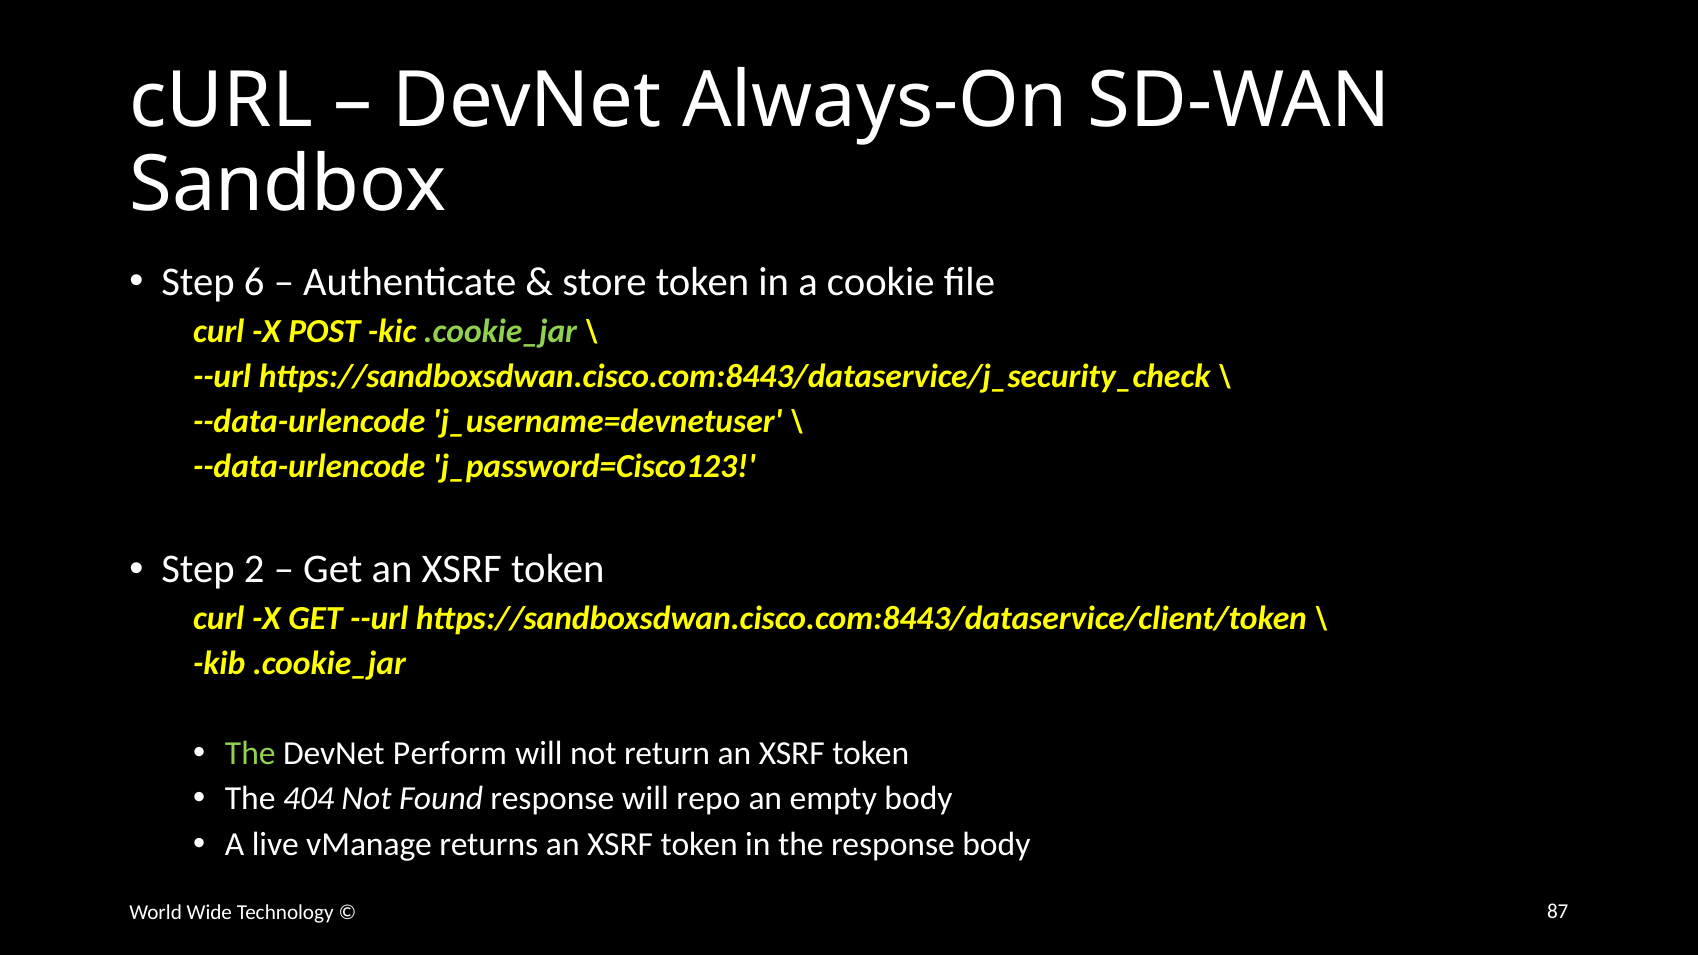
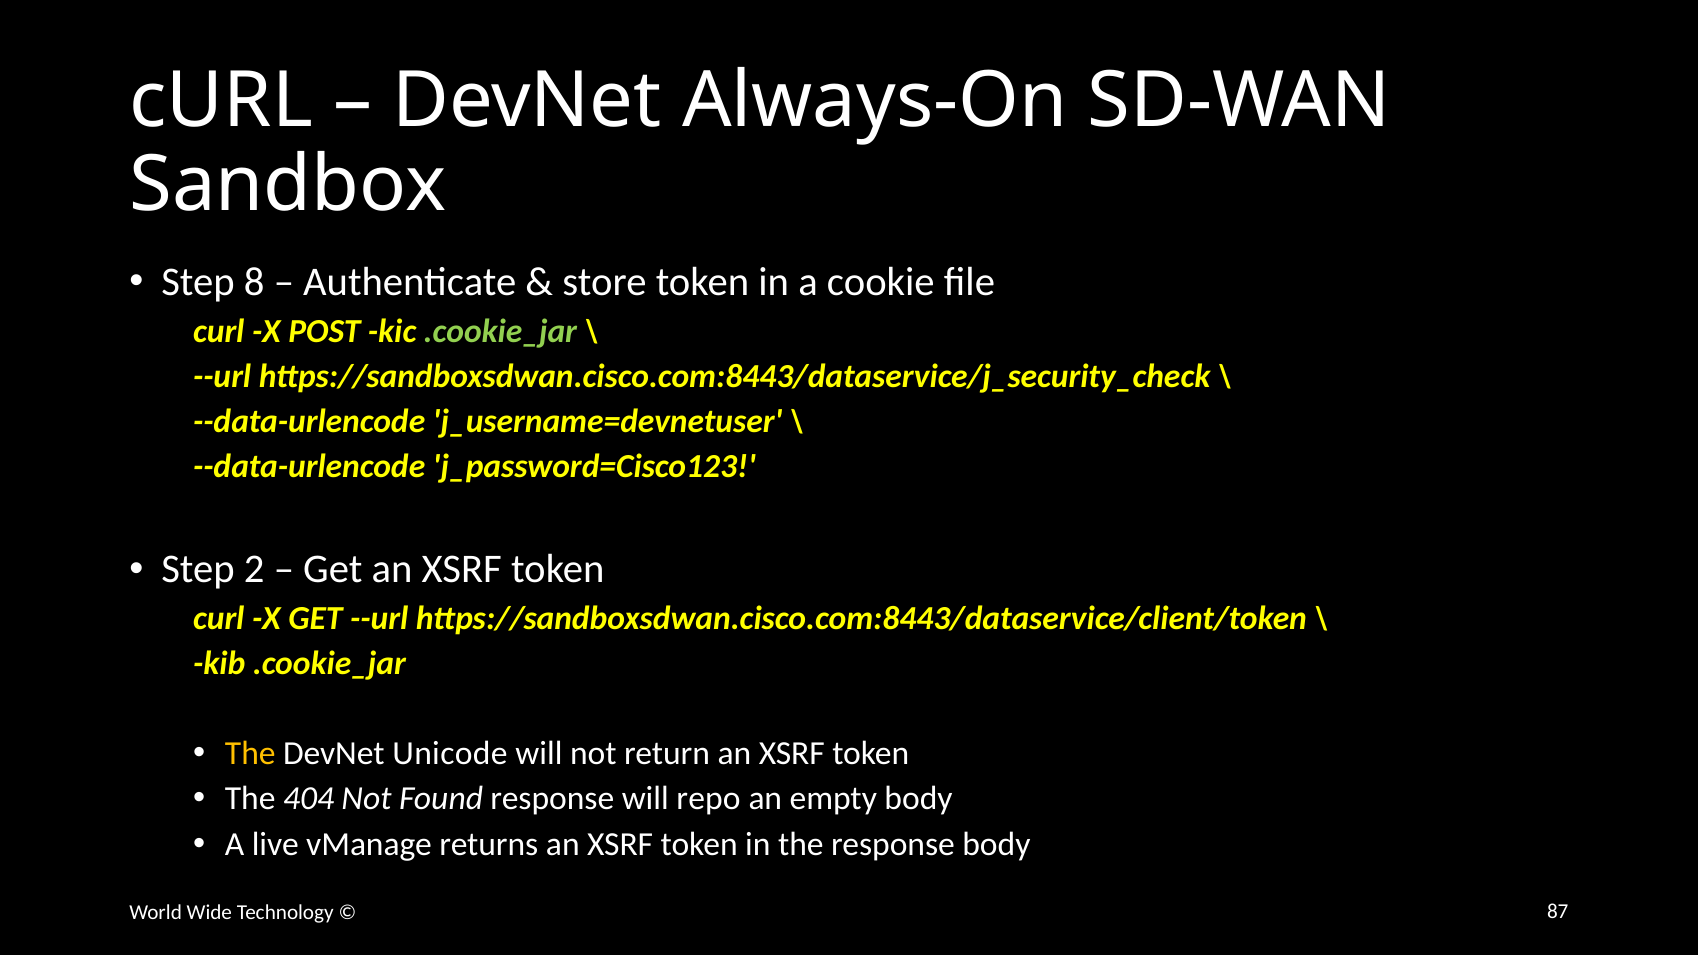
6: 6 -> 8
The at (250, 754) colour: light green -> yellow
Perform: Perform -> Unicode
